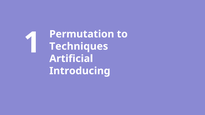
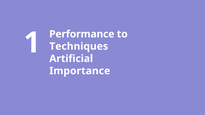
Permutation: Permutation -> Performance
Introducing: Introducing -> Importance
